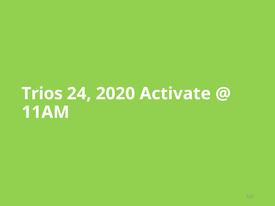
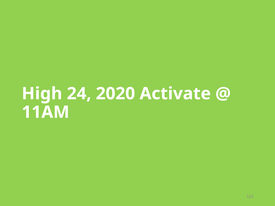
Trios: Trios -> High
